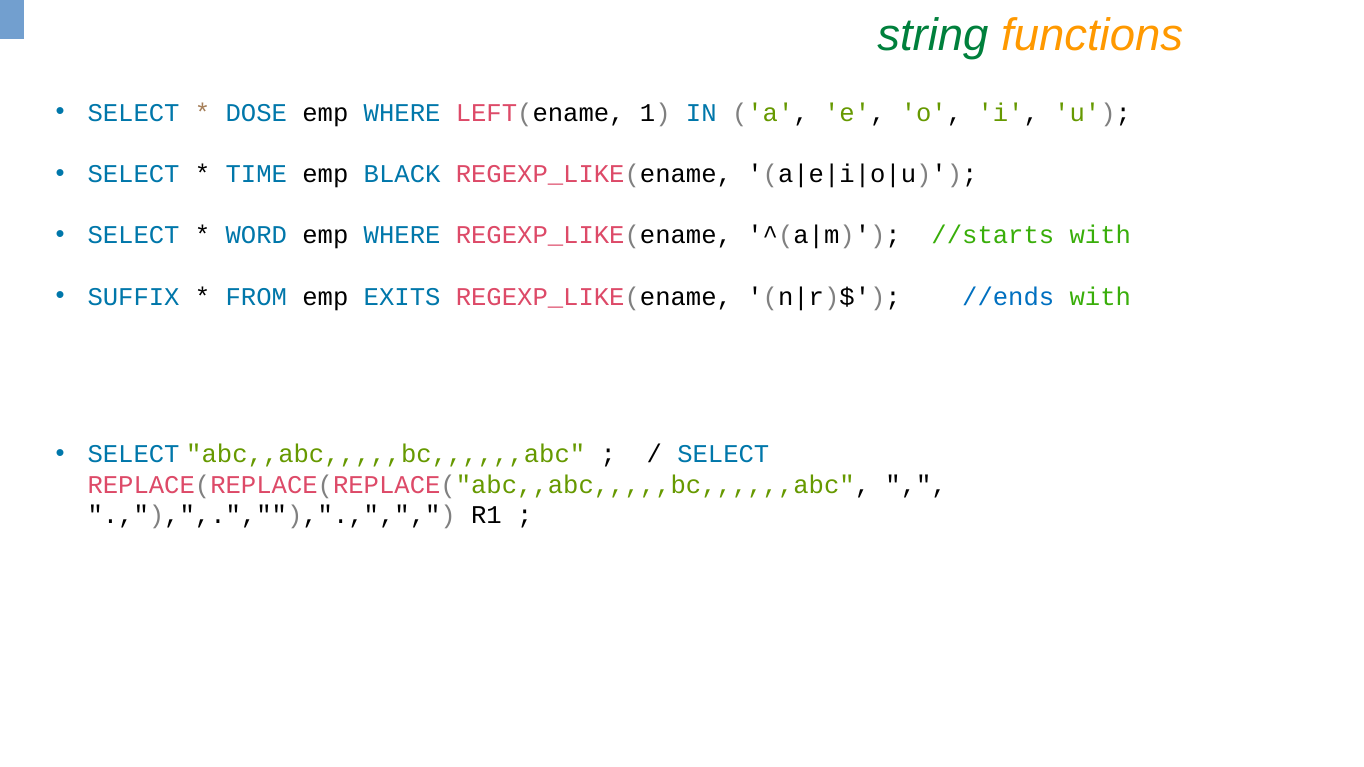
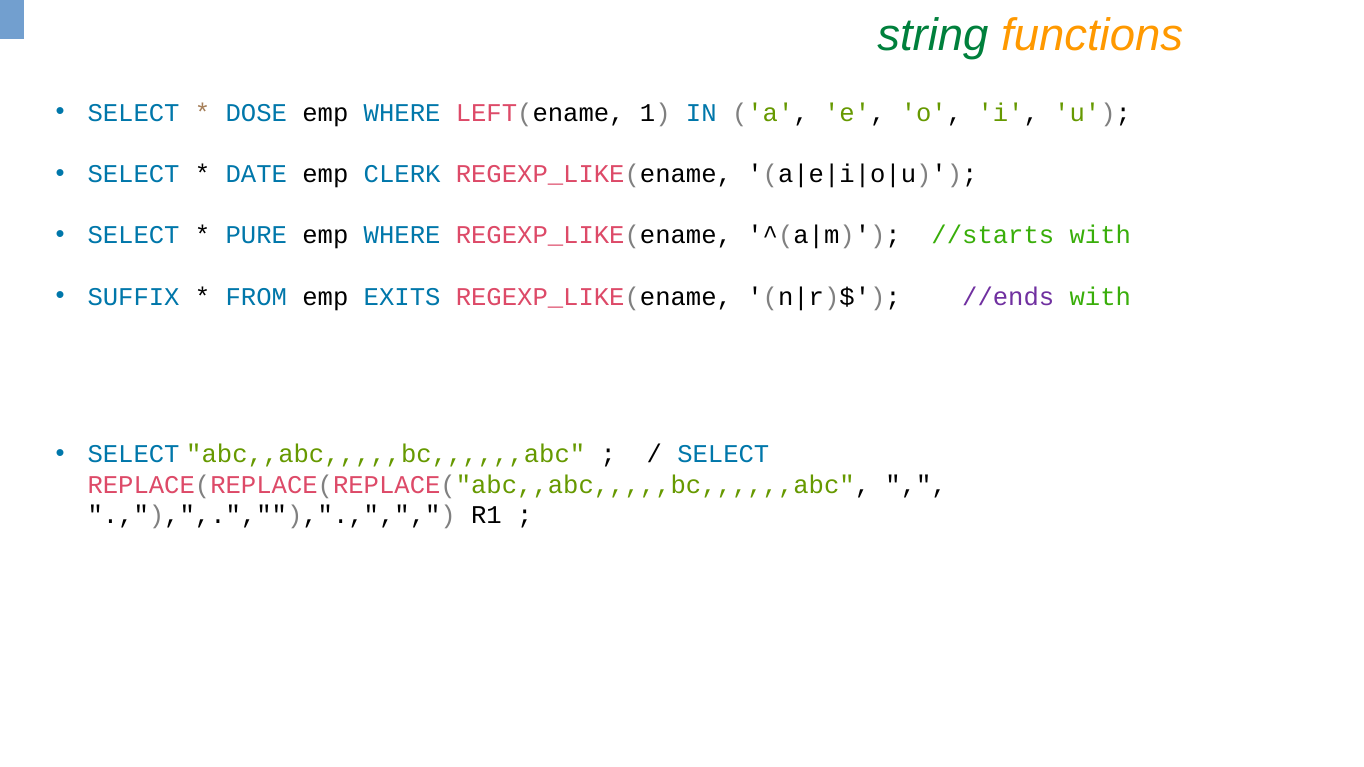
TIME: TIME -> DATE
BLACK: BLACK -> CLERK
WORD: WORD -> PURE
//ends colour: blue -> purple
